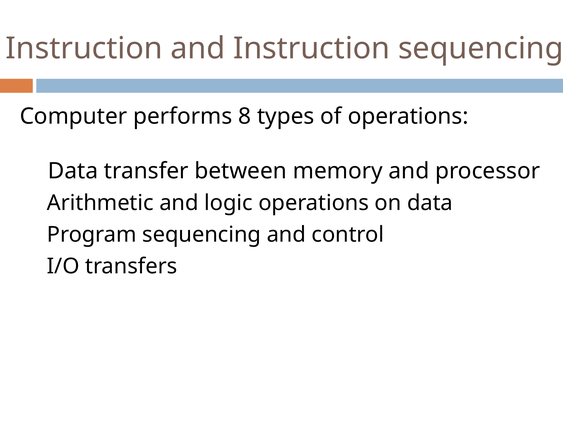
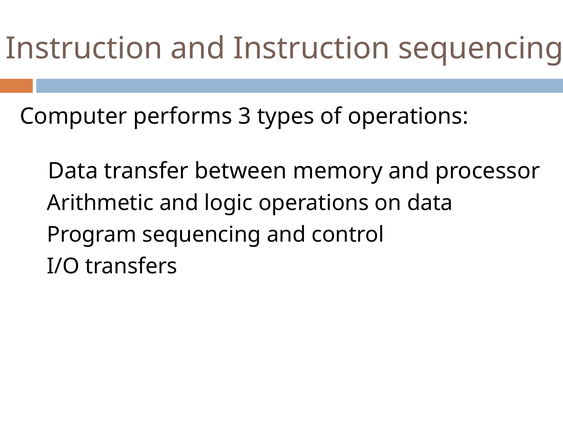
8: 8 -> 3
